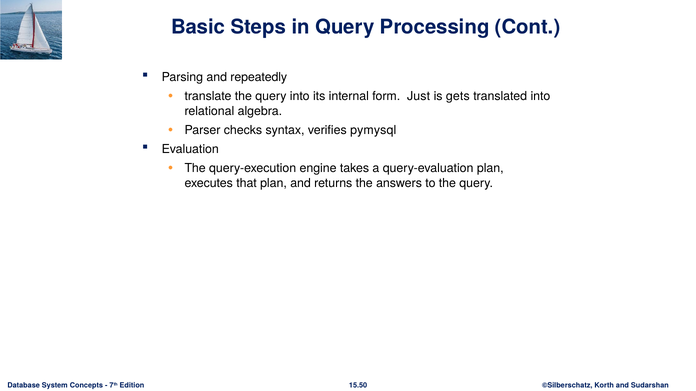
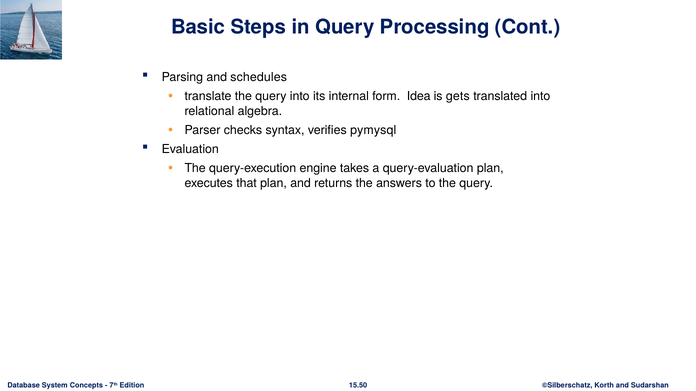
repeatedly: repeatedly -> schedules
Just: Just -> Idea
